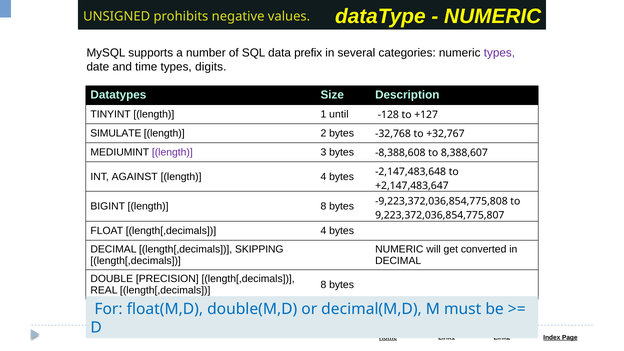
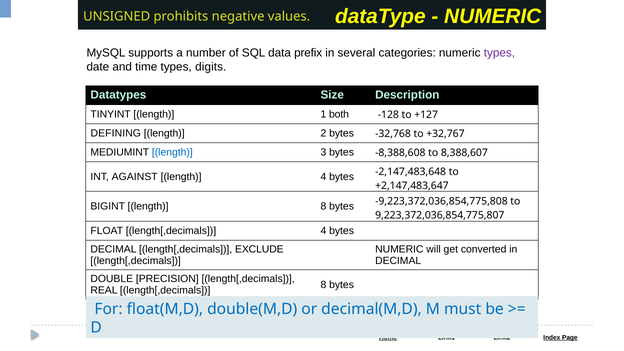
until: until -> both
SIMULATE: SIMULATE -> DEFINING
length at (172, 152) colour: purple -> blue
SKIPPING: SKIPPING -> EXCLUDE
